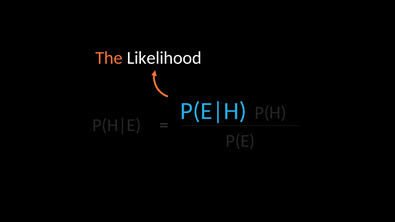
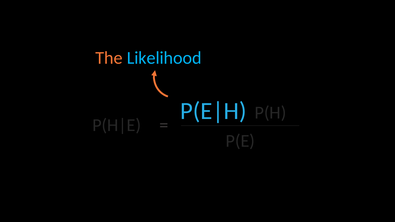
Likelihood colour: white -> light blue
